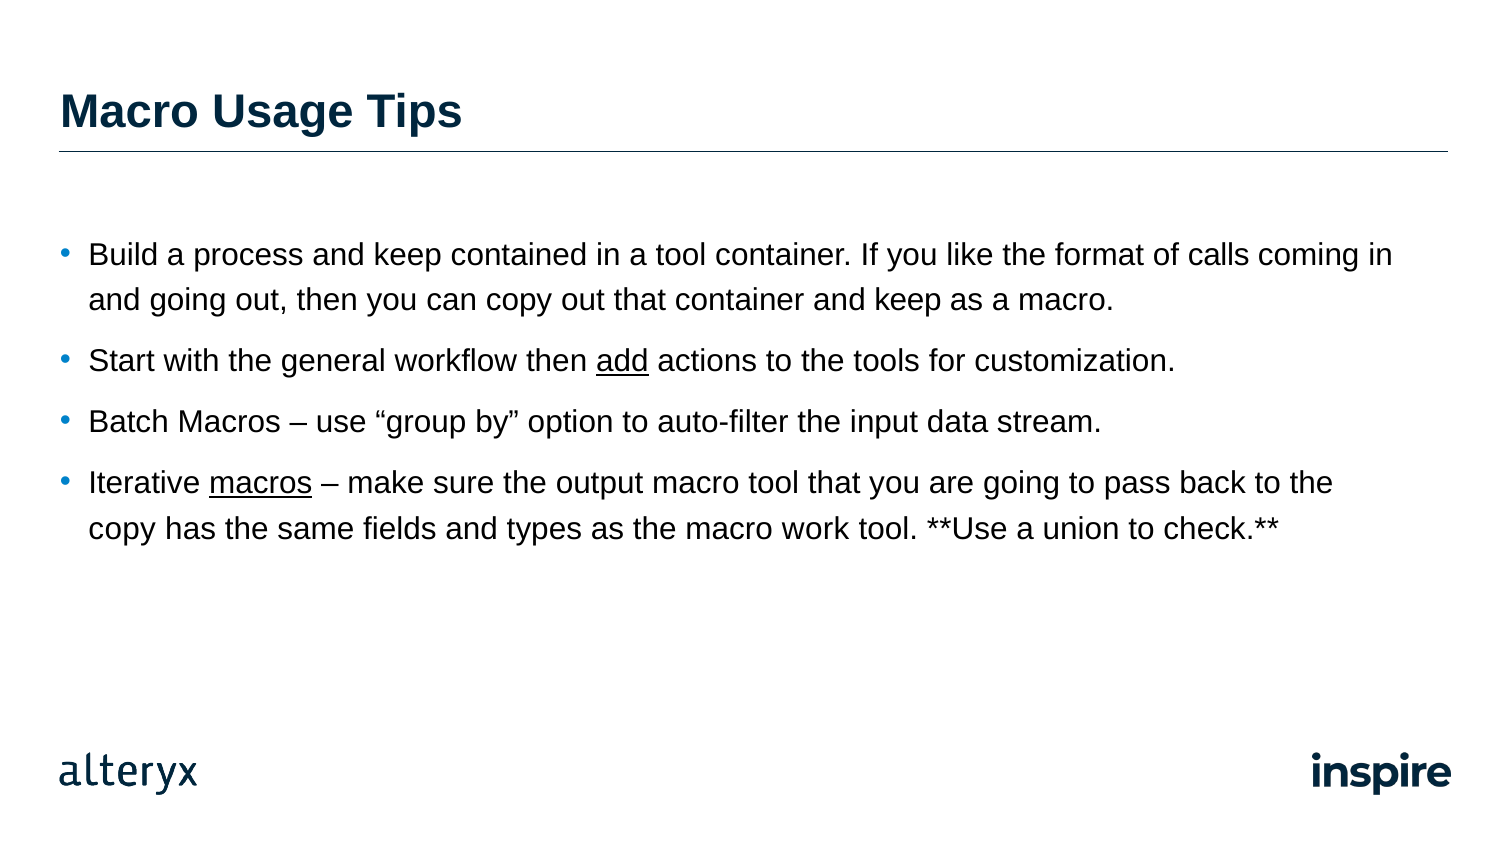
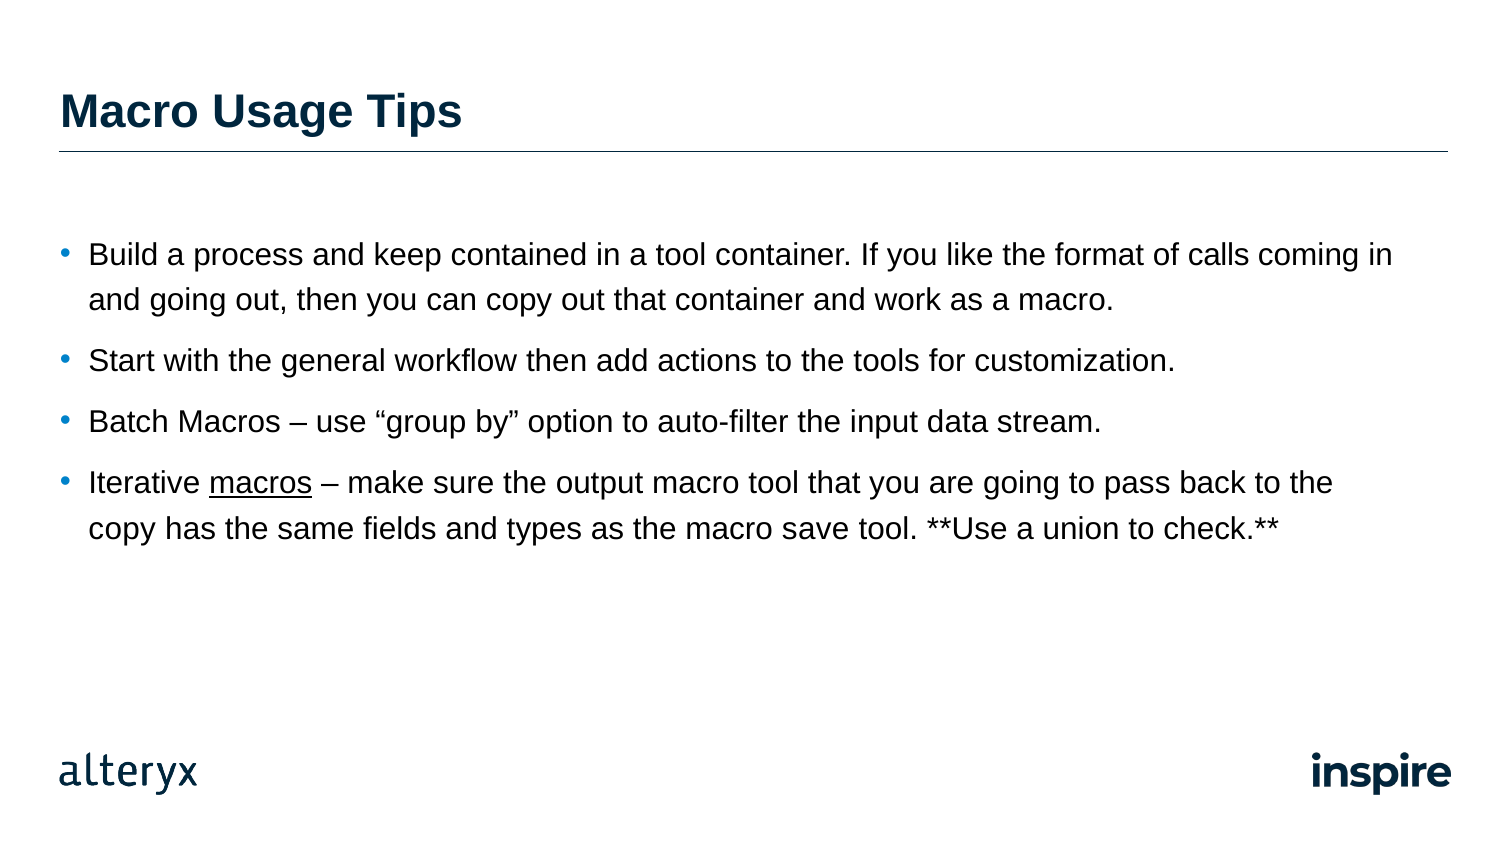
container and keep: keep -> work
add underline: present -> none
work: work -> save
